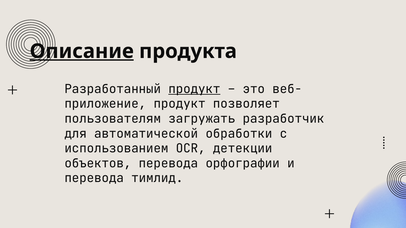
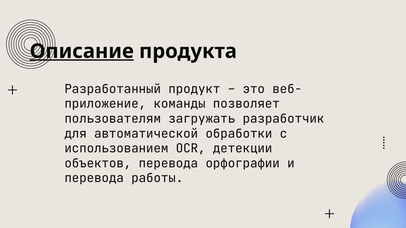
продукт at (194, 89) underline: present -> none
продукт at (180, 104): продукт -> команды
тимлид: тимлид -> работы
